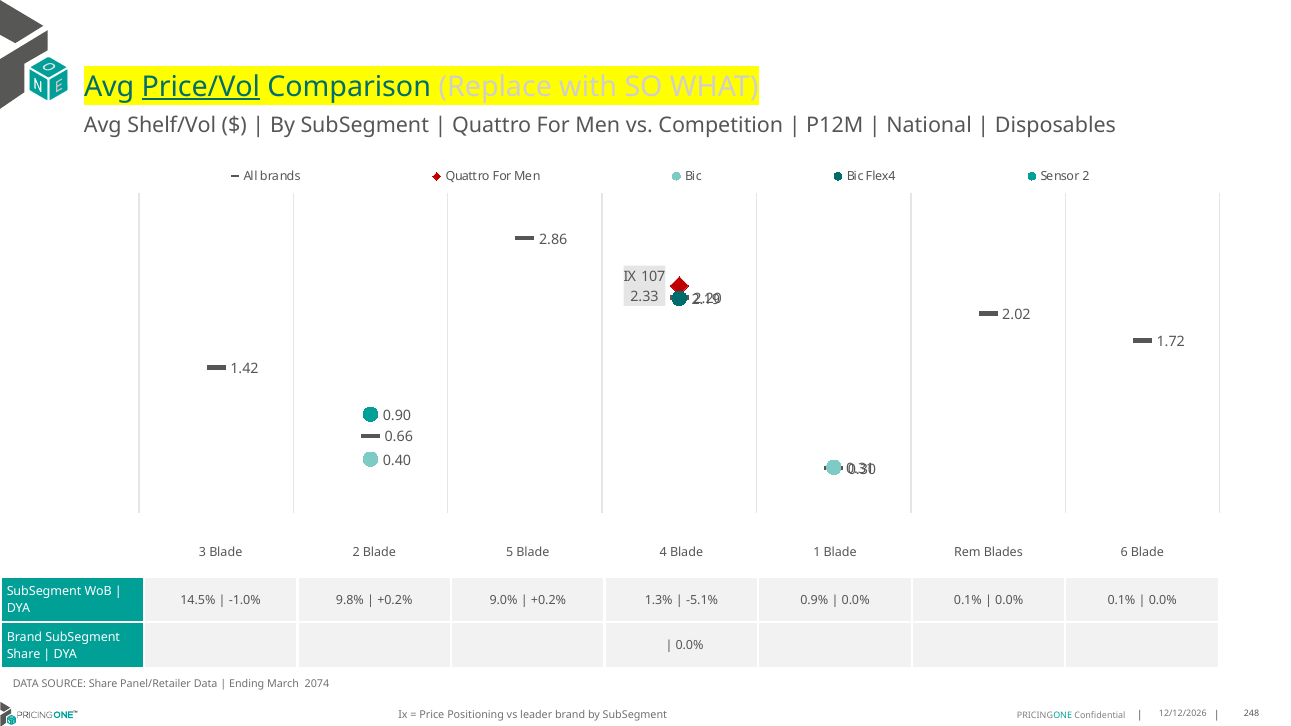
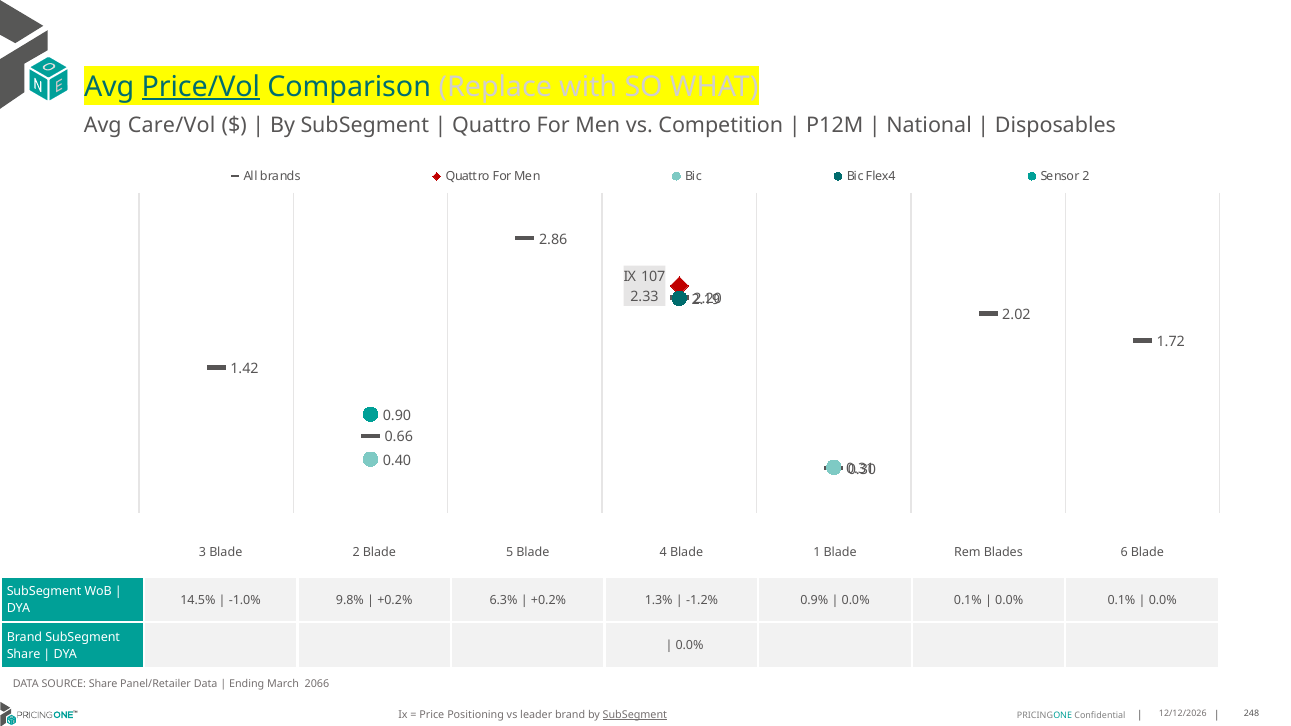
Shelf/Vol: Shelf/Vol -> Care/Vol
9.0%: 9.0% -> 6.3%
-5.1%: -5.1% -> -1.2%
2074: 2074 -> 2066
SubSegment at (635, 715) underline: none -> present
